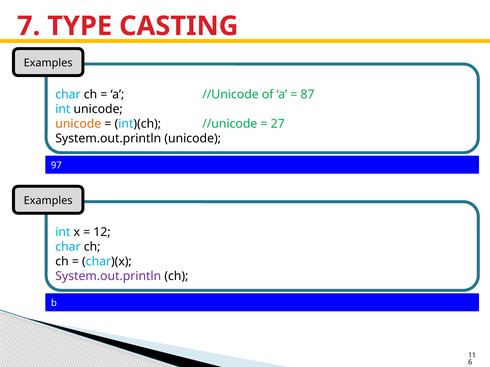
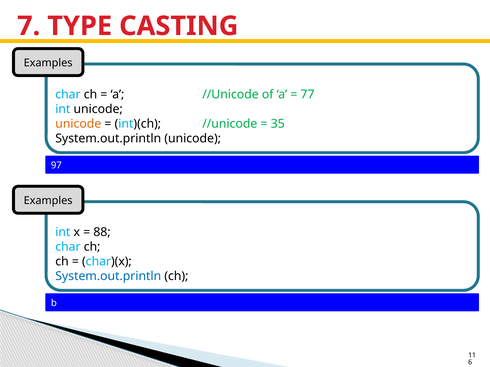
87: 87 -> 77
27: 27 -> 35
12: 12 -> 88
System.out.println at (108, 277) colour: purple -> blue
